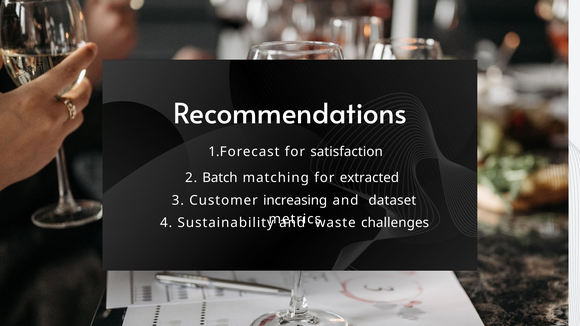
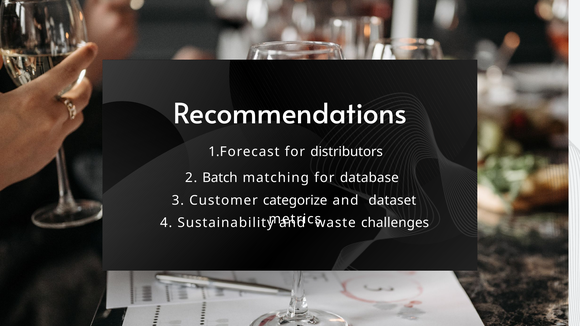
satisfaction: satisfaction -> distributors
extracted: extracted -> database
increasing: increasing -> categorize
